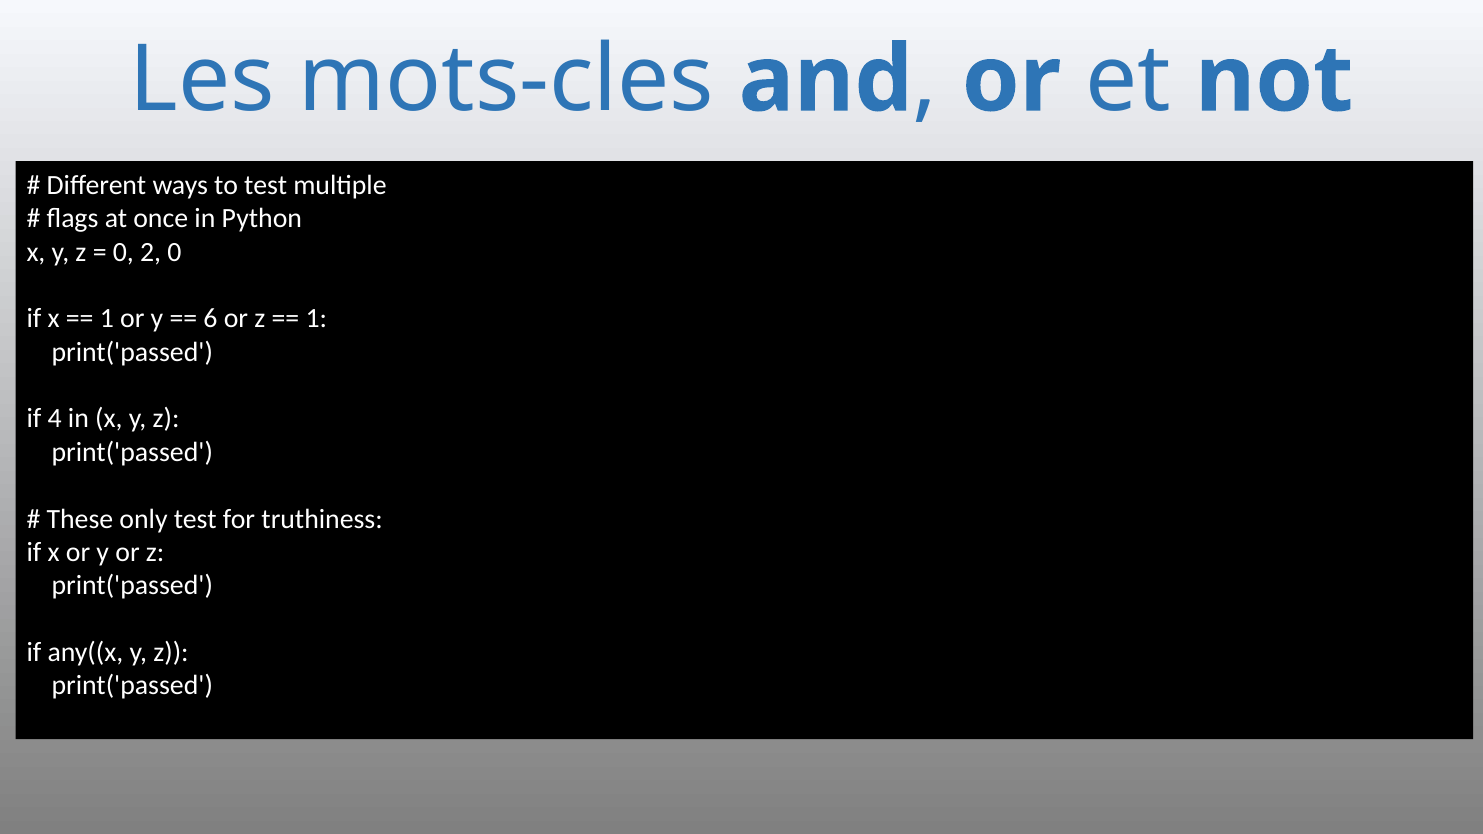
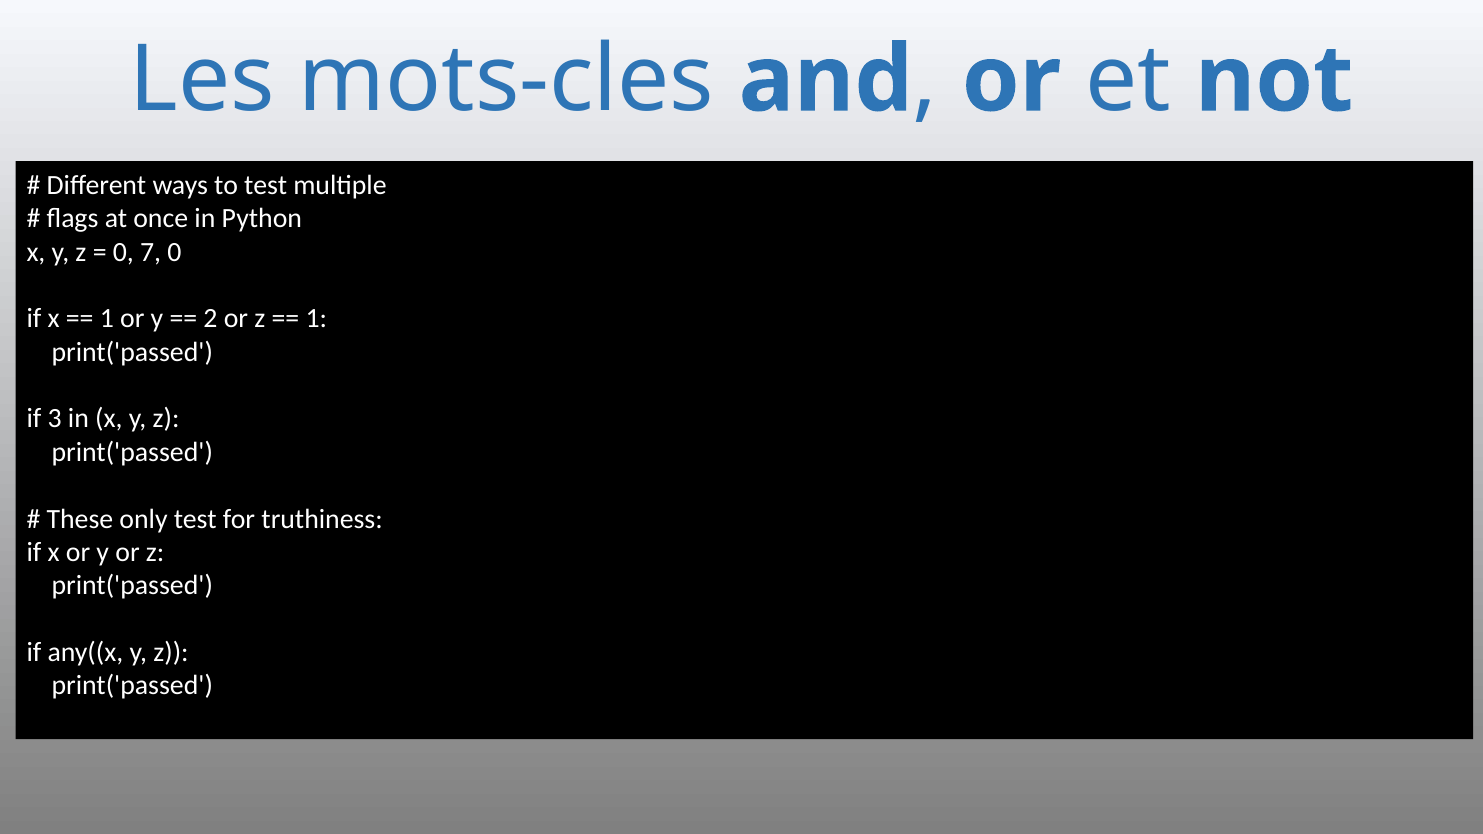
2: 2 -> 7
6: 6 -> 2
4: 4 -> 3
